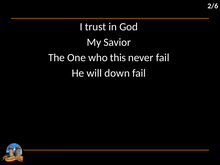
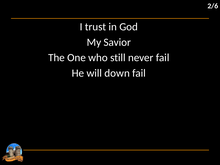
this: this -> still
